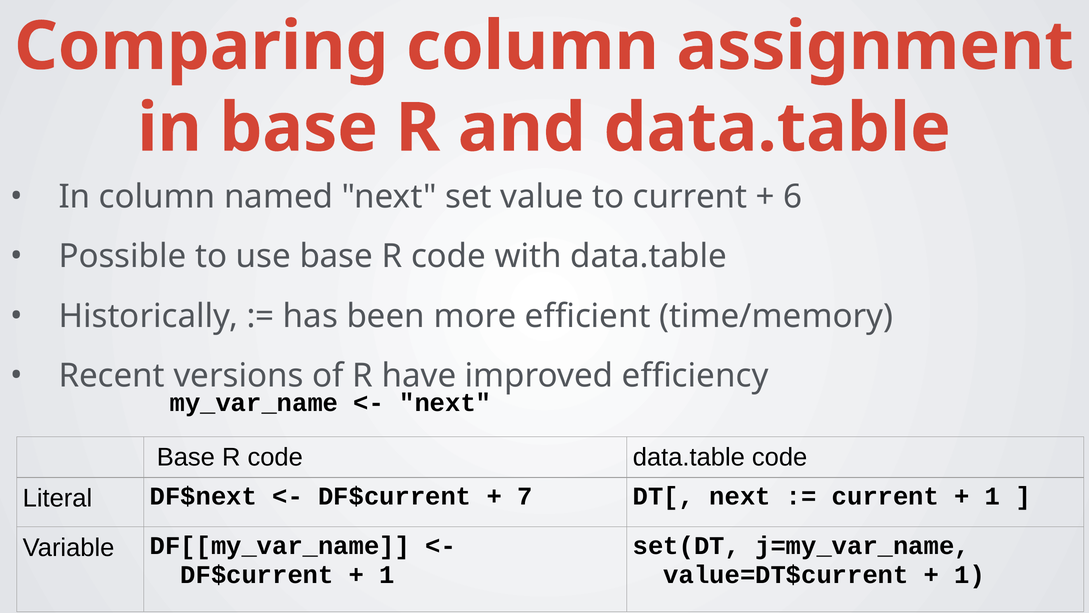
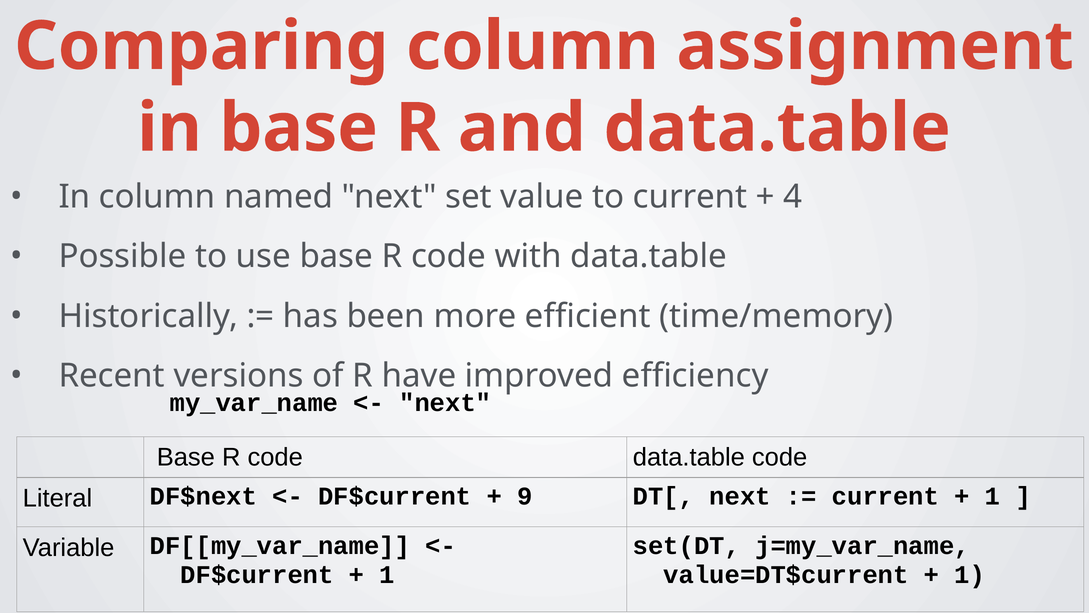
6: 6 -> 4
7: 7 -> 9
